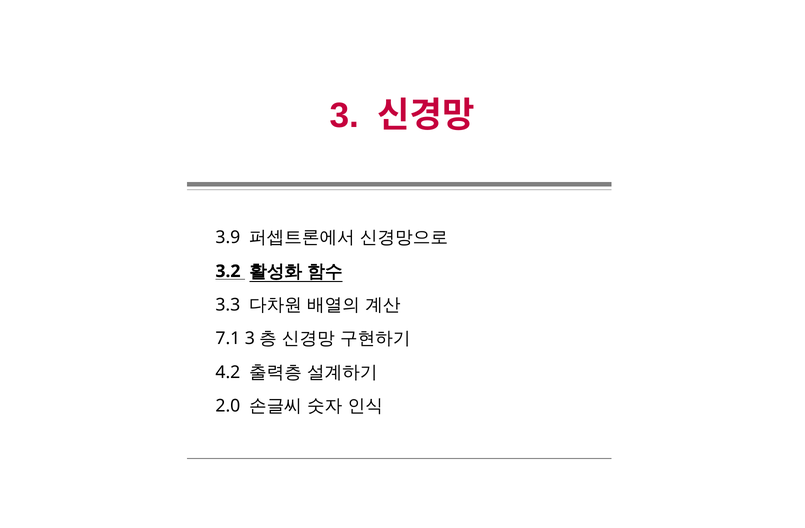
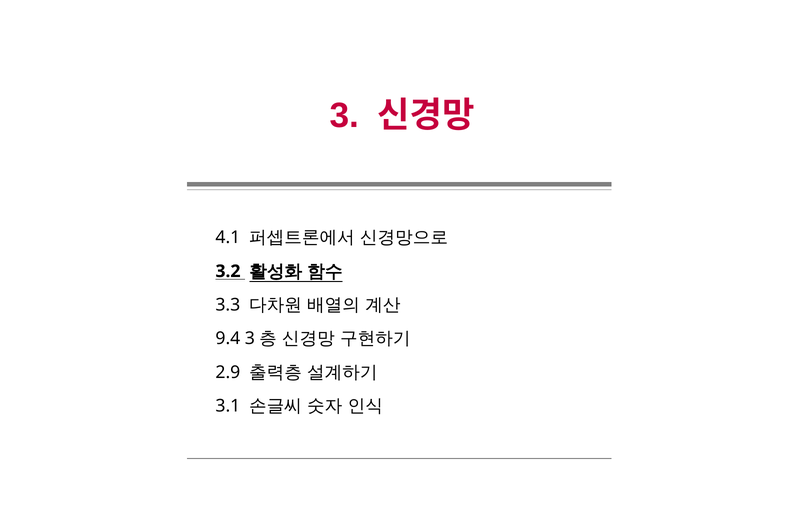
3.9: 3.9 -> 4.1
7.1: 7.1 -> 9.4
4.2: 4.2 -> 2.9
2.0: 2.0 -> 3.1
